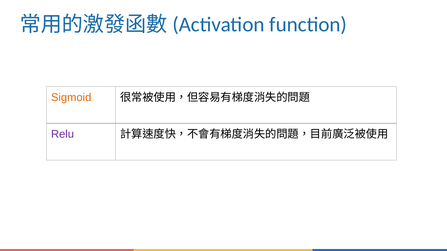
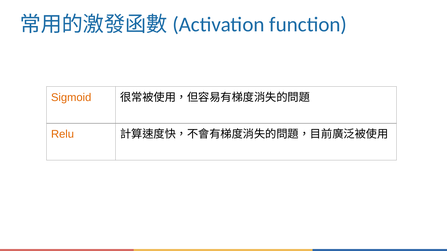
Relu colour: purple -> orange
